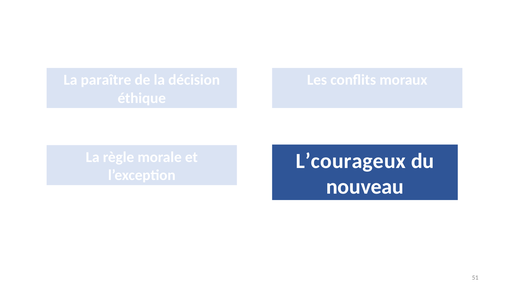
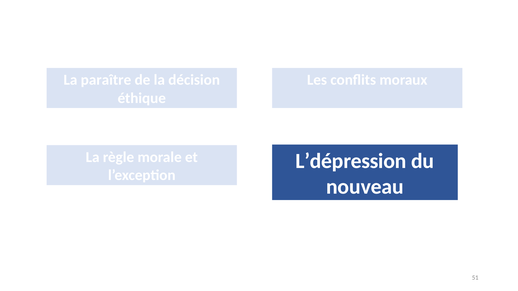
L’courageux: L’courageux -> L’dépression
